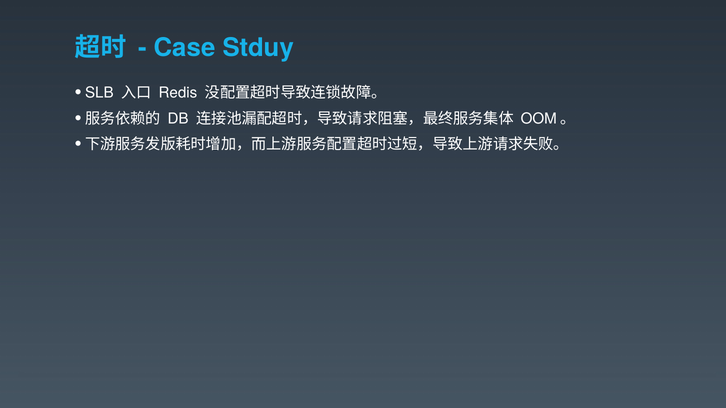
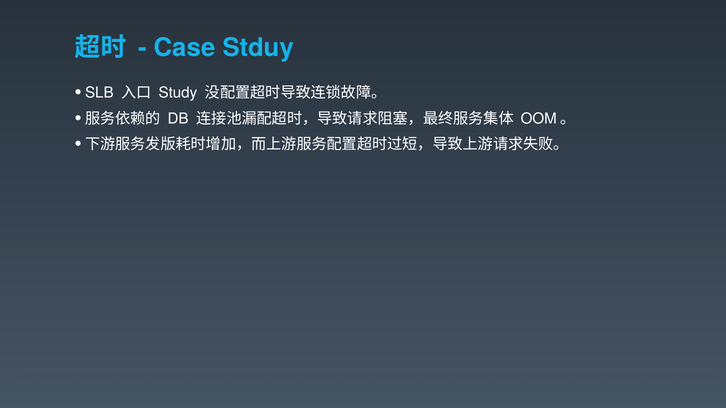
Redis: Redis -> Study
